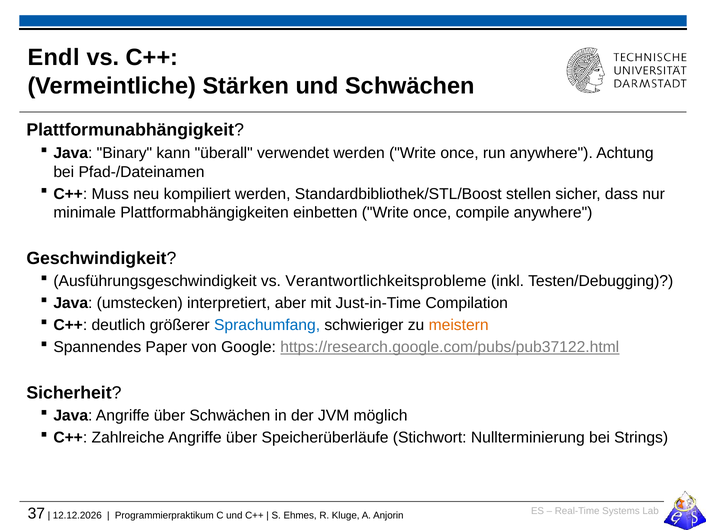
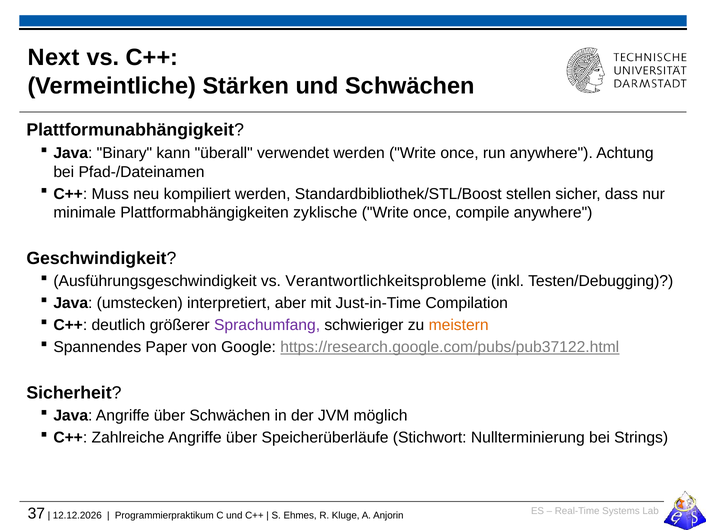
Endl: Endl -> Next
einbetten: einbetten -> zyklische
Sprachumfang colour: blue -> purple
